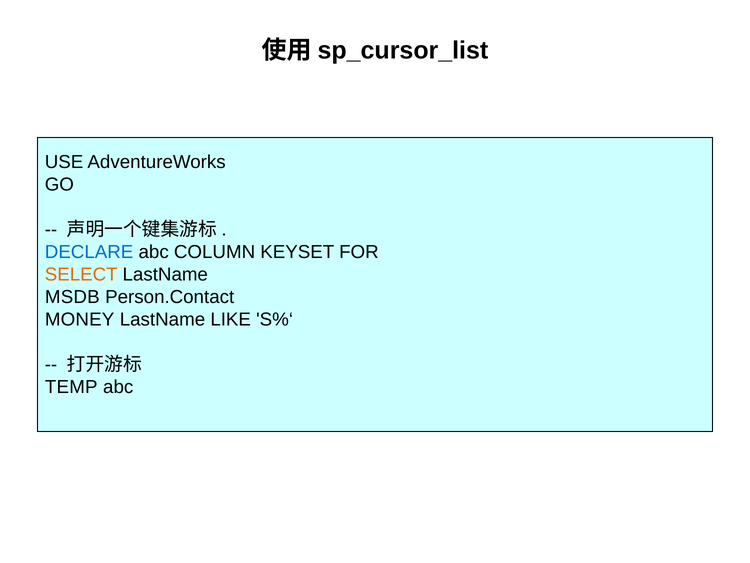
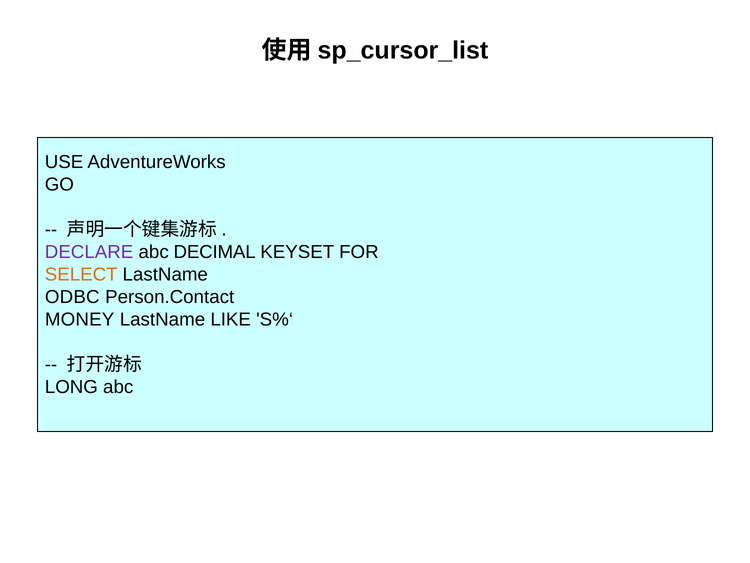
DECLARE colour: blue -> purple
COLUMN: COLUMN -> DECIMAL
MSDB: MSDB -> ODBC
TEMP: TEMP -> LONG
